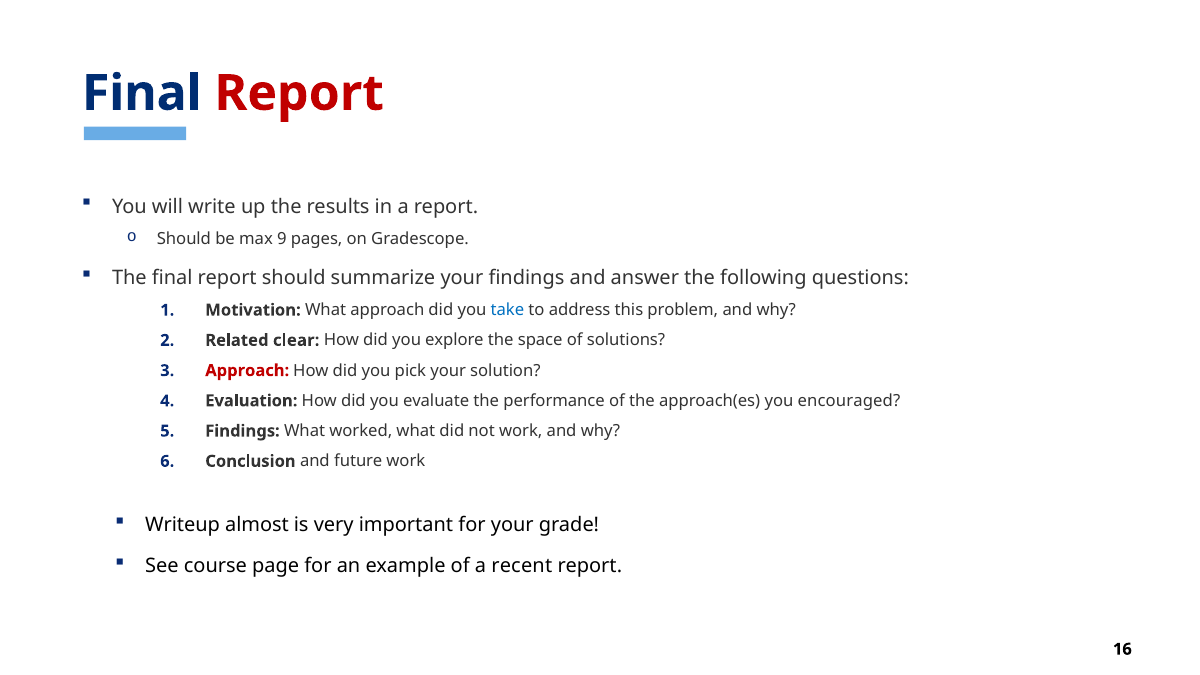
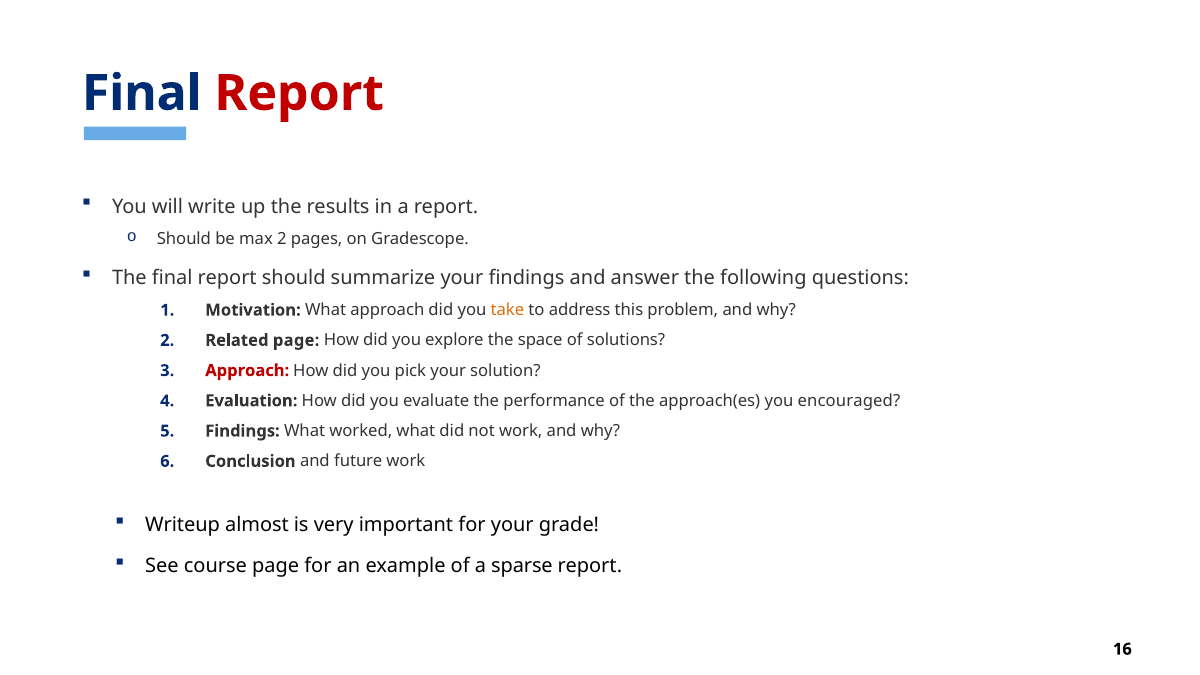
max 9: 9 -> 2
take colour: blue -> orange
Related clear: clear -> page
recent: recent -> sparse
